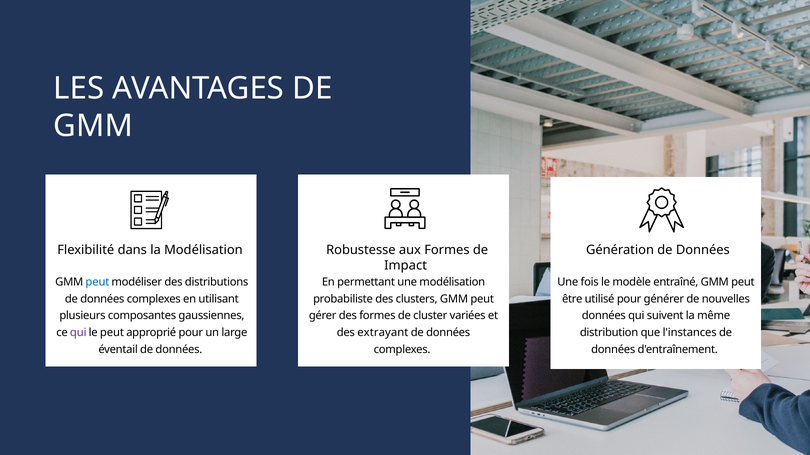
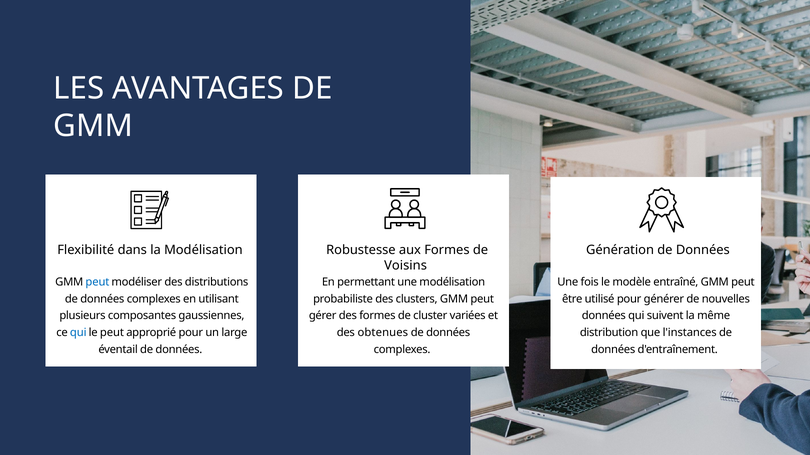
Impact: Impact -> Voisins
qui at (78, 333) colour: purple -> blue
extrayant: extrayant -> obtenues
